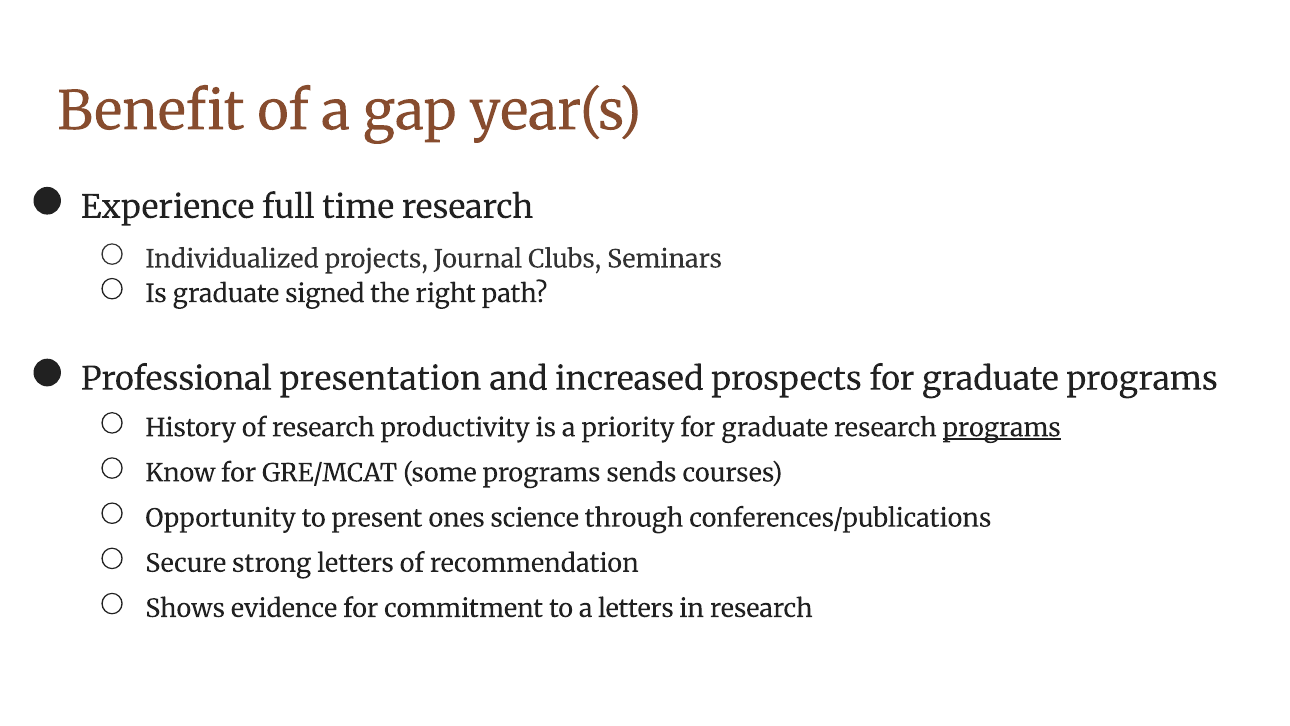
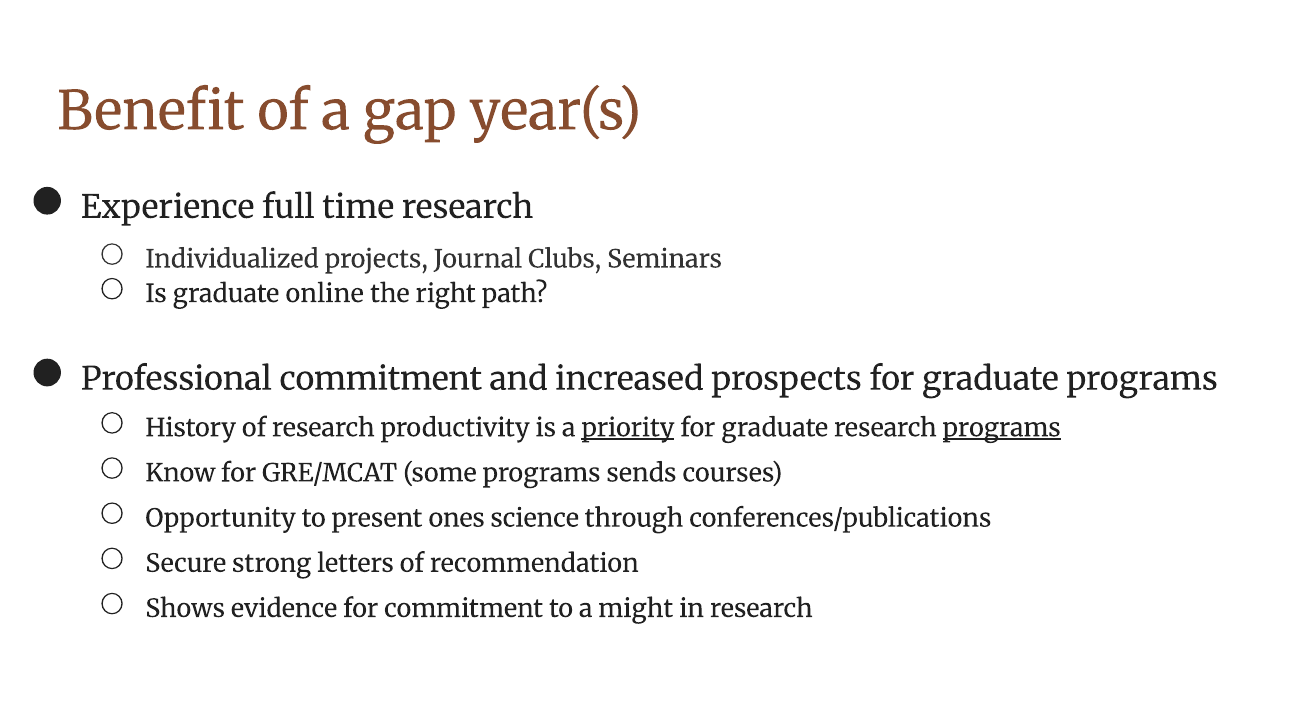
signed: signed -> online
Professional presentation: presentation -> commitment
priority underline: none -> present
a letters: letters -> might
